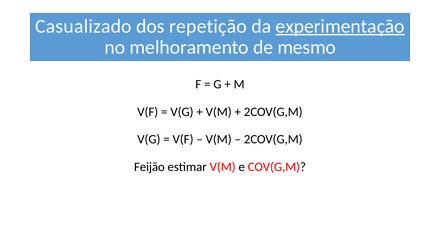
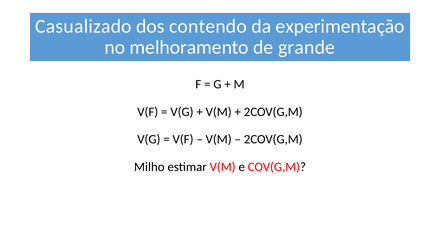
repetição: repetição -> contendo
experimentação underline: present -> none
mesmo: mesmo -> grande
Feijão: Feijão -> Milho
